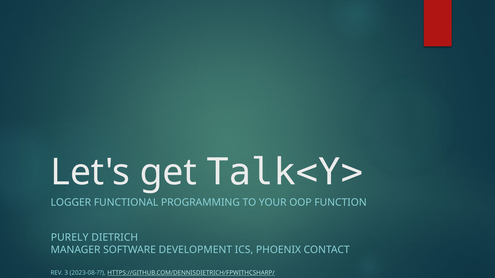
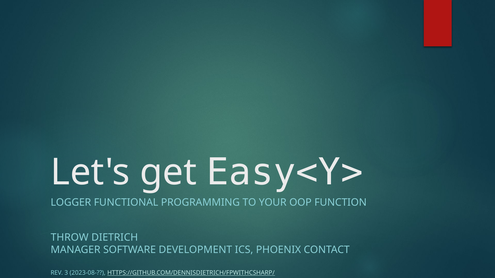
Talk<Y>: Talk<Y> -> Easy<Y>
PURELY: PURELY -> THROW
